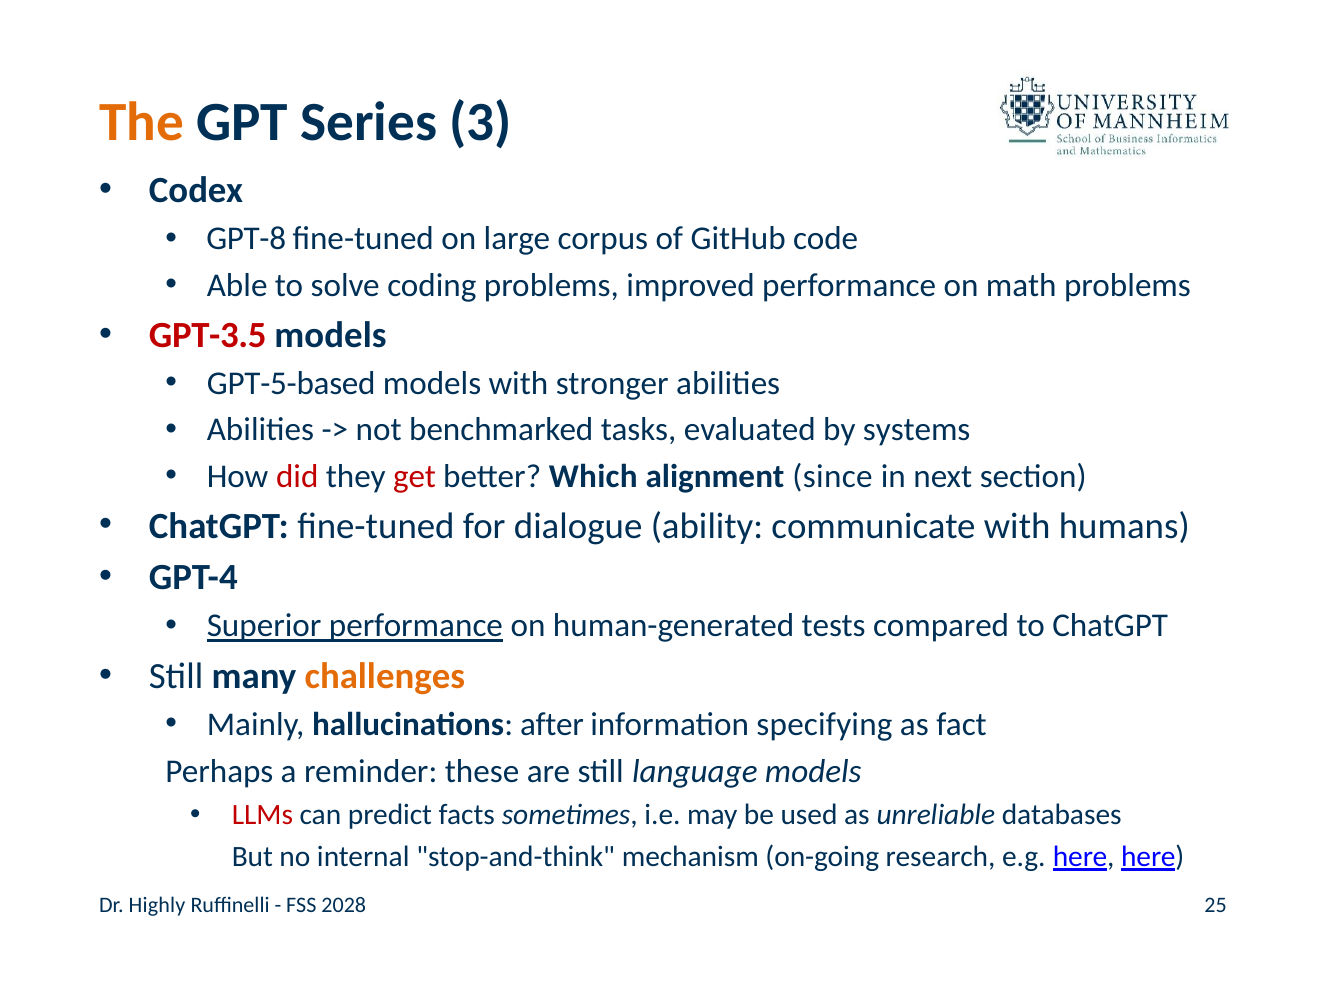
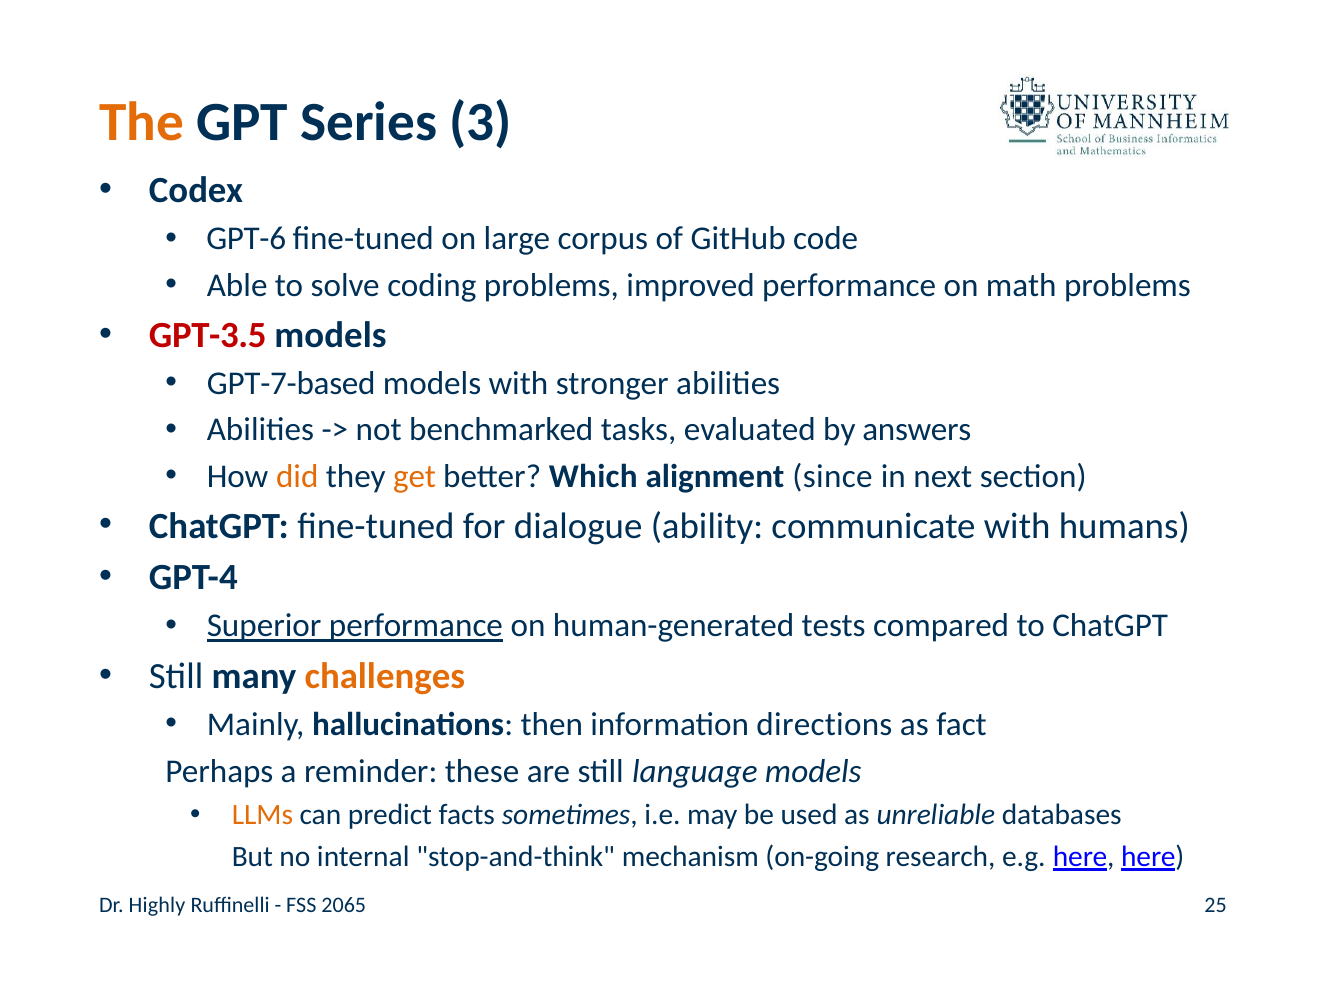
GPT-8: GPT-8 -> GPT-6
GPT-5-based: GPT-5-based -> GPT-7-based
systems: systems -> answers
did colour: red -> orange
get colour: red -> orange
after: after -> then
specifying: specifying -> directions
LLMs colour: red -> orange
2028: 2028 -> 2065
